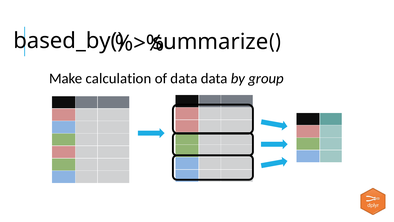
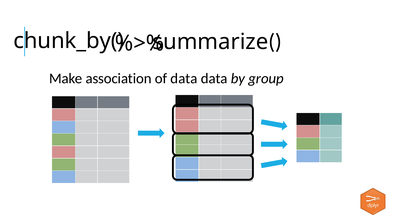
based_by(: based_by( -> chunk_by(
calculation: calculation -> association
